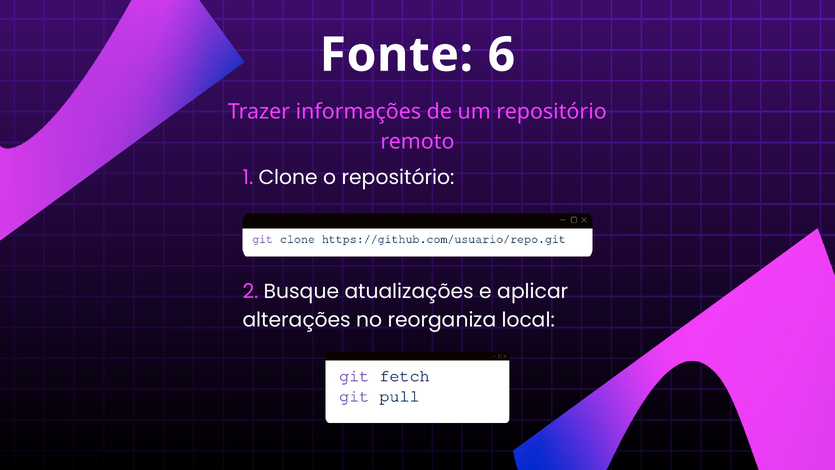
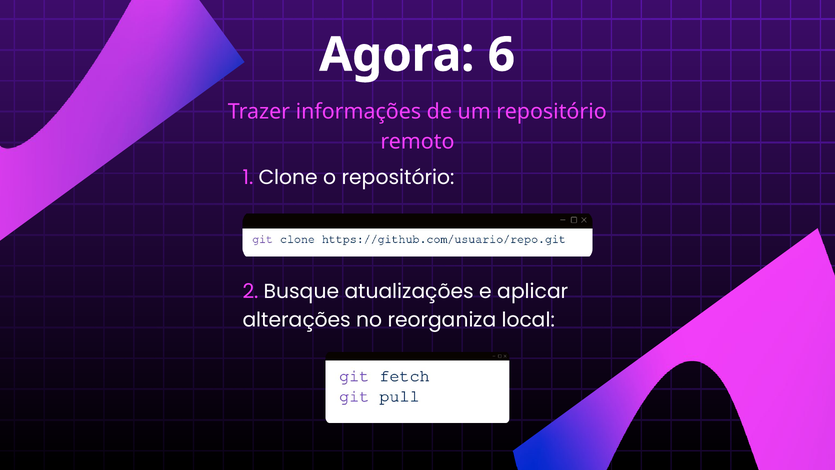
Fonte: Fonte -> Agora
